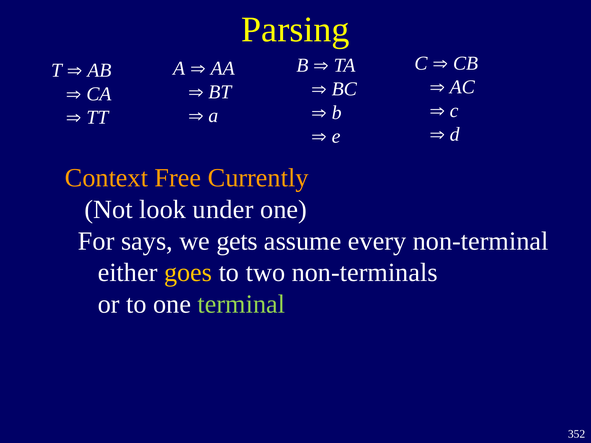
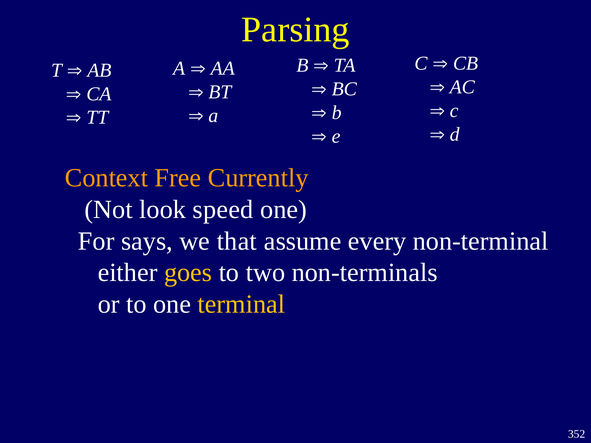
under: under -> speed
gets: gets -> that
terminal colour: light green -> yellow
